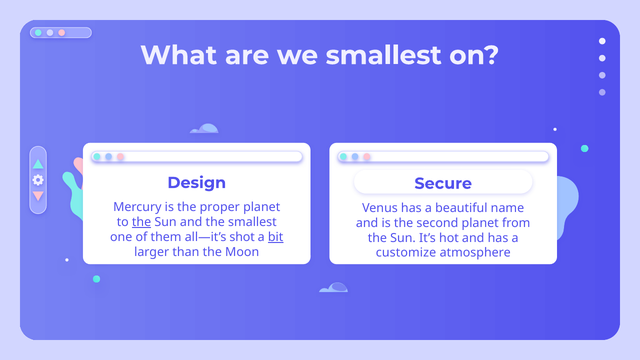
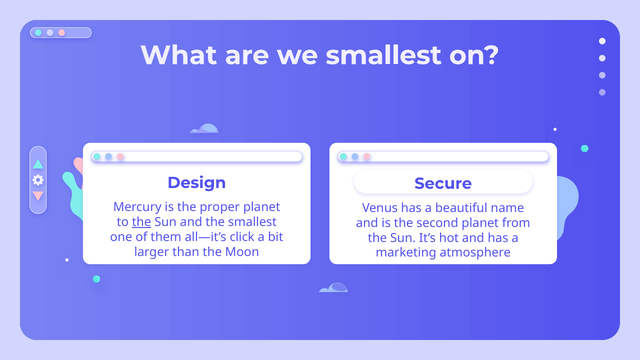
shot: shot -> click
bit underline: present -> none
customize: customize -> marketing
